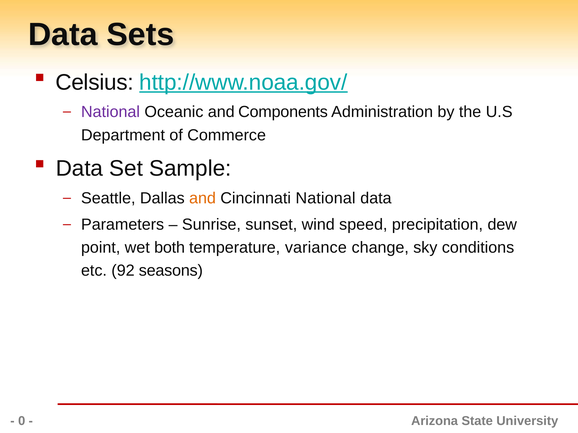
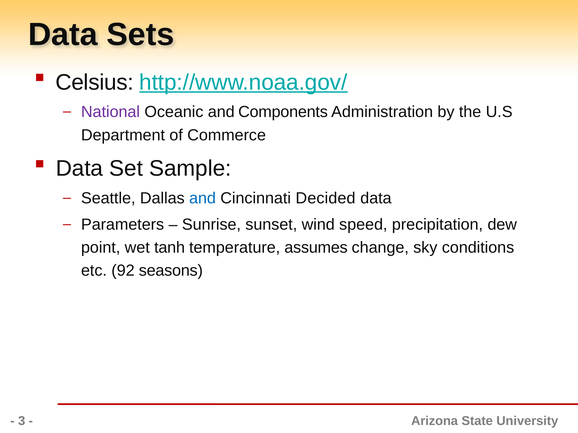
and at (202, 198) colour: orange -> blue
Cincinnati National: National -> Decided
both: both -> tanh
variance: variance -> assumes
0: 0 -> 3
